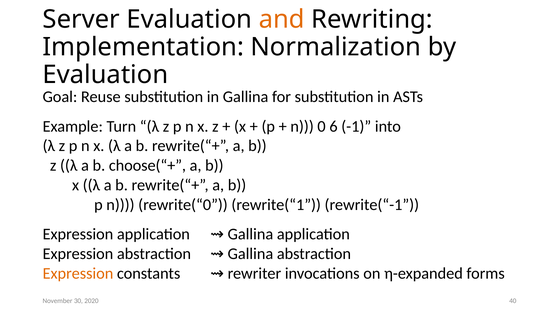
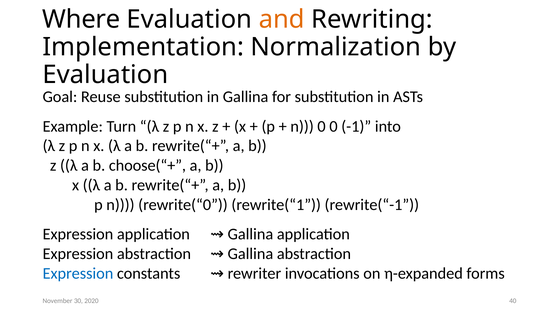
Server: Server -> Where
0 6: 6 -> 0
Expression at (78, 273) colour: orange -> blue
